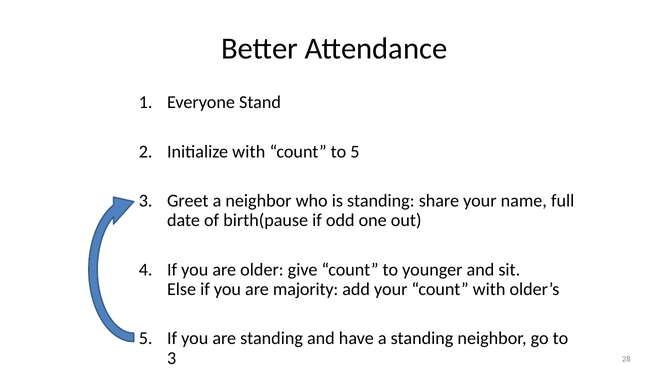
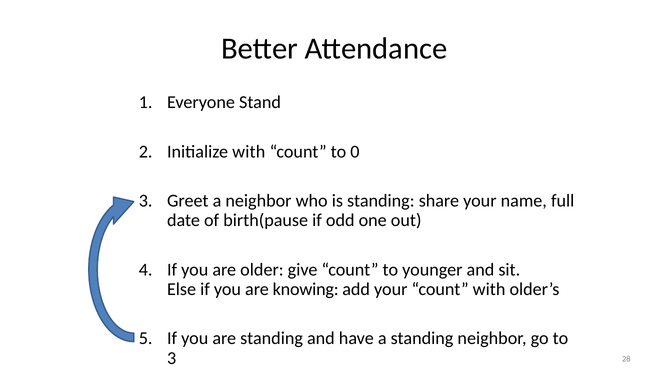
to 5: 5 -> 0
majority: majority -> knowing
